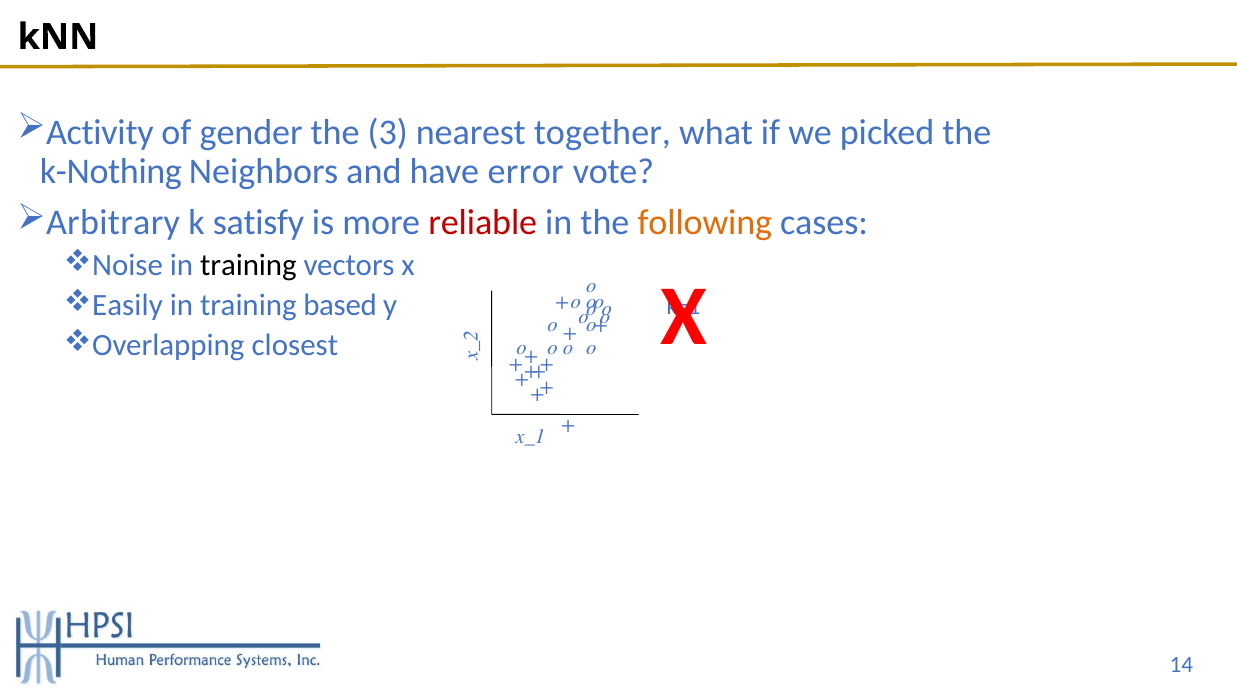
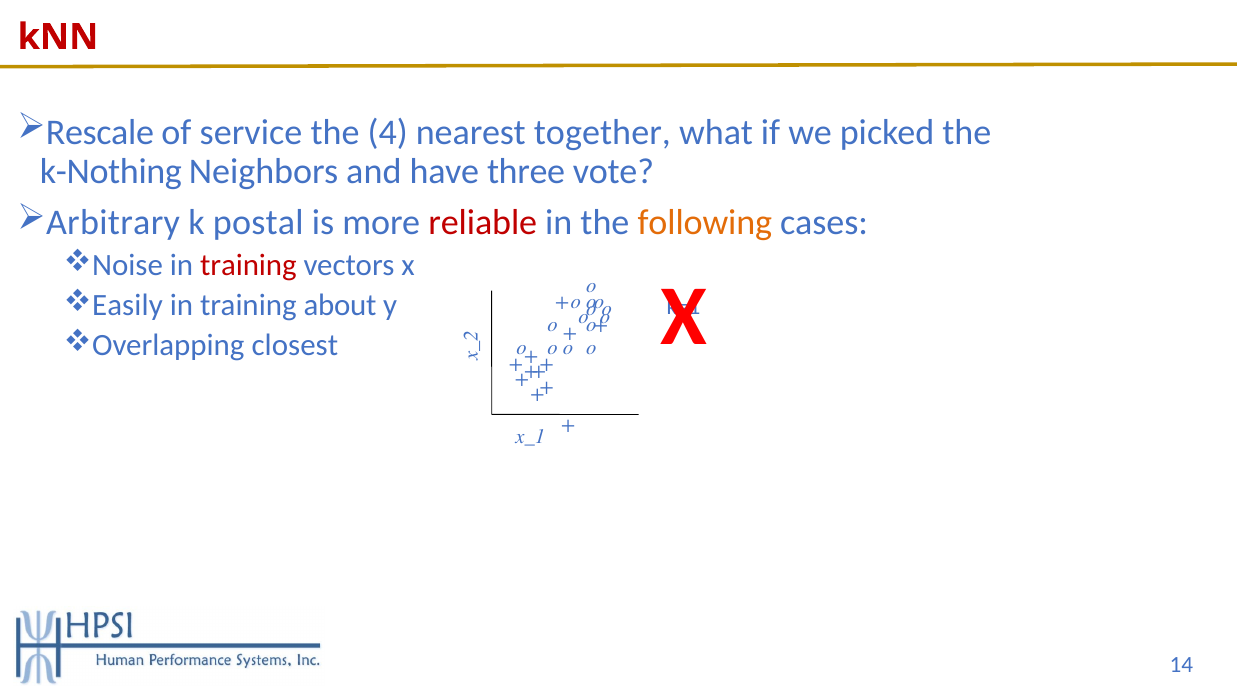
kNN colour: black -> red
Activity: Activity -> Rescale
gender: gender -> service
3: 3 -> 4
error: error -> three
satisfy: satisfy -> postal
training at (248, 266) colour: black -> red
based: based -> about
